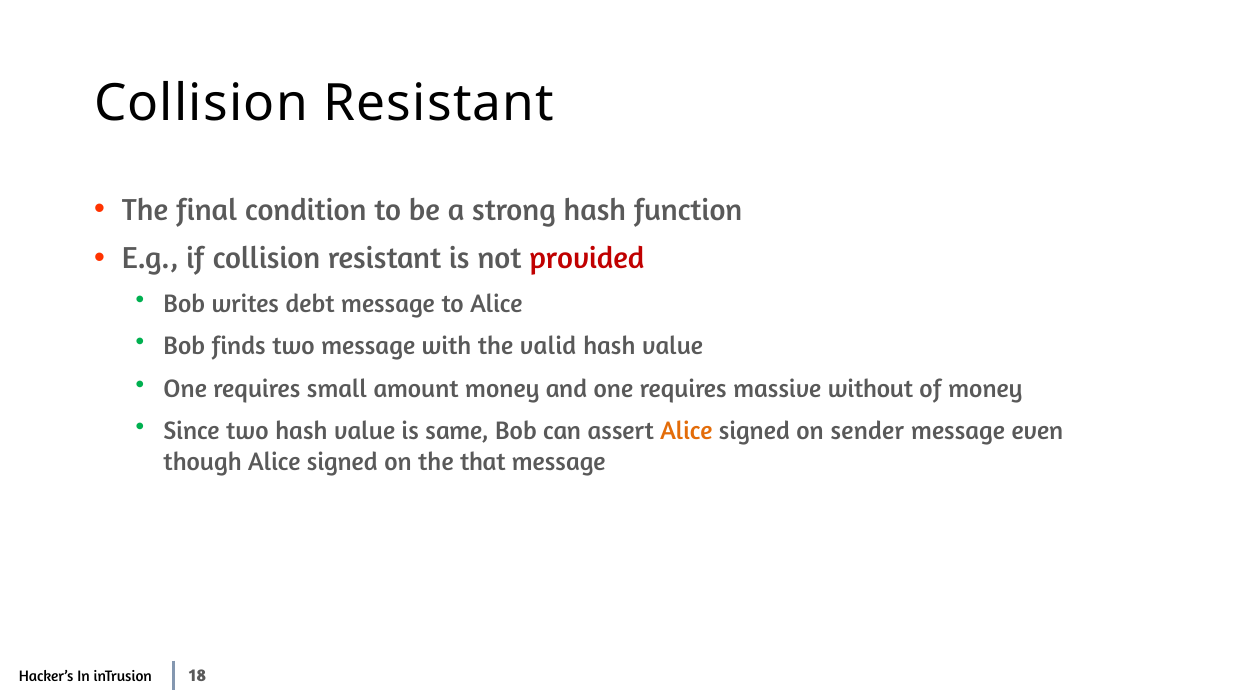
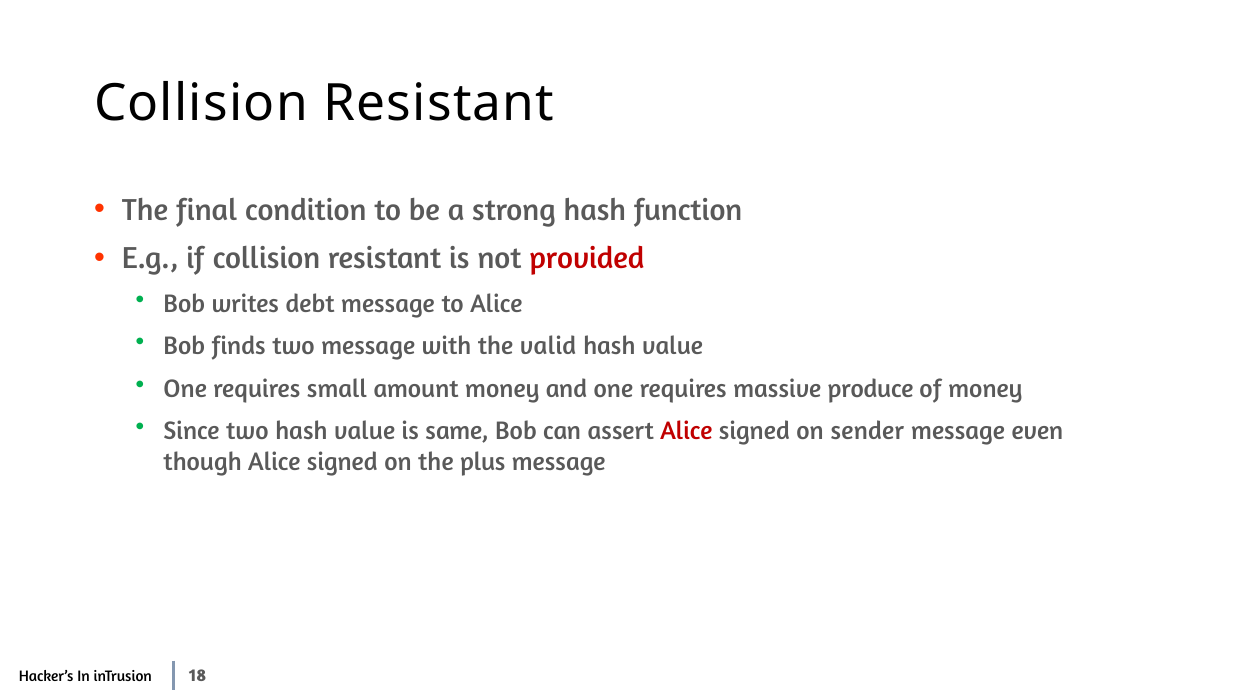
without: without -> produce
Alice at (686, 431) colour: orange -> red
that: that -> plus
